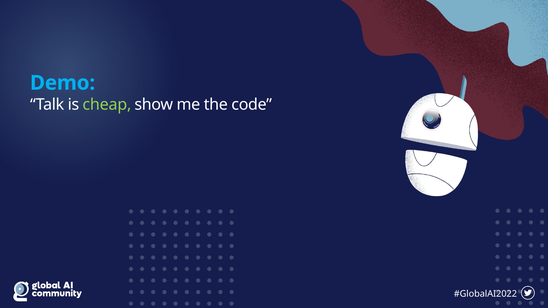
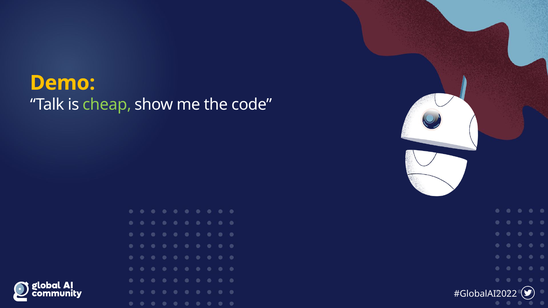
Demo colour: light blue -> yellow
